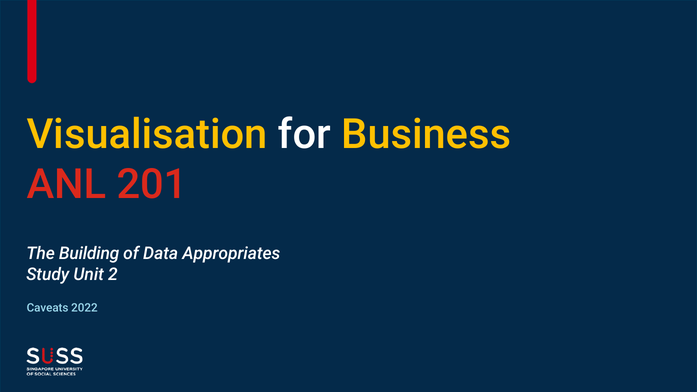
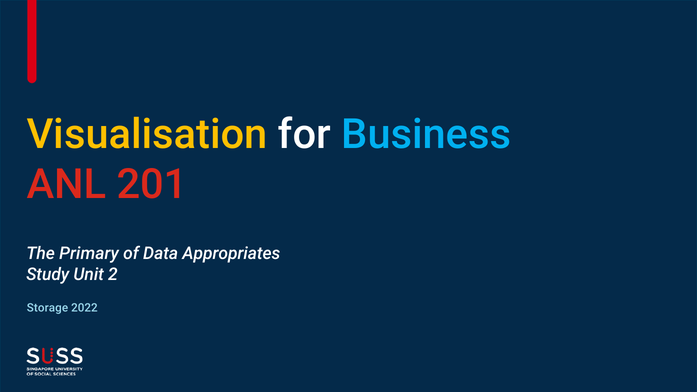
Business colour: yellow -> light blue
Building: Building -> Primary
Caveats: Caveats -> Storage
